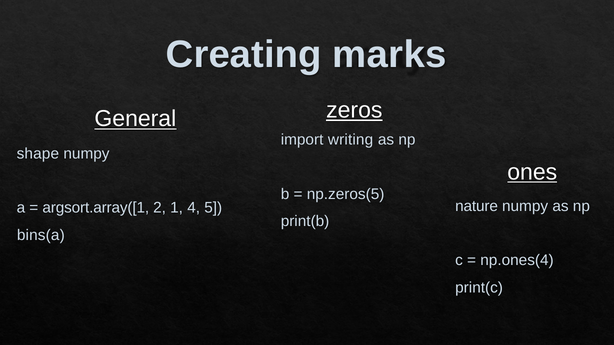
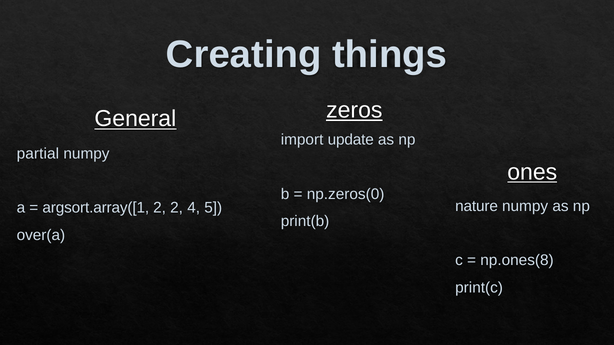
marks: marks -> things
writing: writing -> update
shape: shape -> partial
np.zeros(5: np.zeros(5 -> np.zeros(0
2 1: 1 -> 2
bins(a: bins(a -> over(a
np.ones(4: np.ones(4 -> np.ones(8
